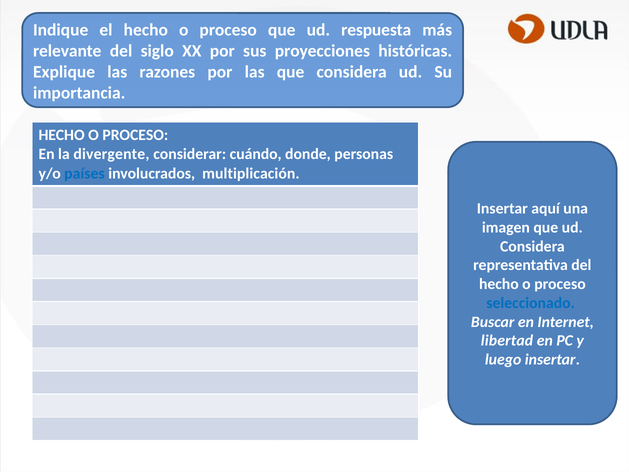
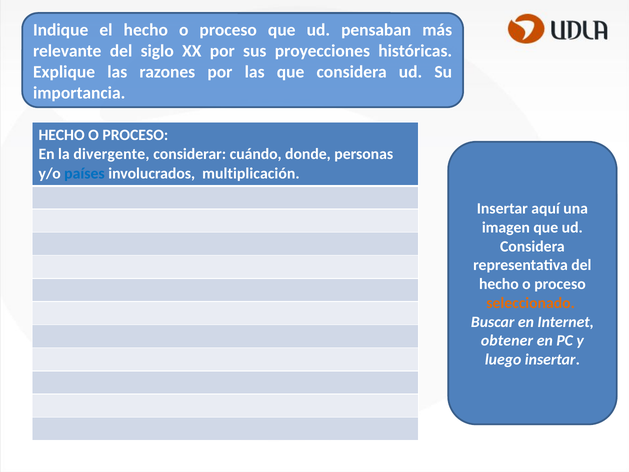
respuesta: respuesta -> pensaban
seleccionado colour: blue -> orange
libertad: libertad -> obtener
